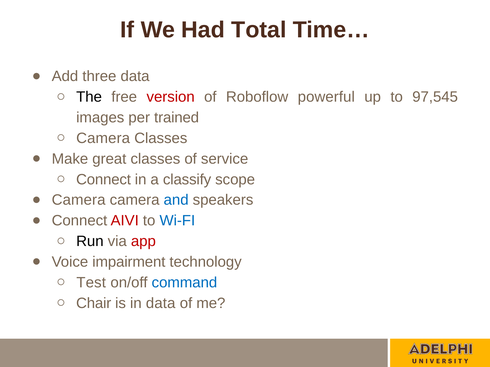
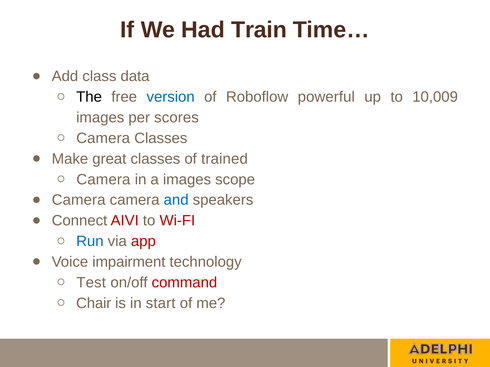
Total: Total -> Train
three: three -> class
version colour: red -> blue
97,545: 97,545 -> 10,009
trained: trained -> scores
service: service -> trained
Connect at (104, 180): Connect -> Camera
a classify: classify -> images
Wi-FI colour: blue -> red
Run colour: black -> blue
command colour: blue -> red
in data: data -> start
